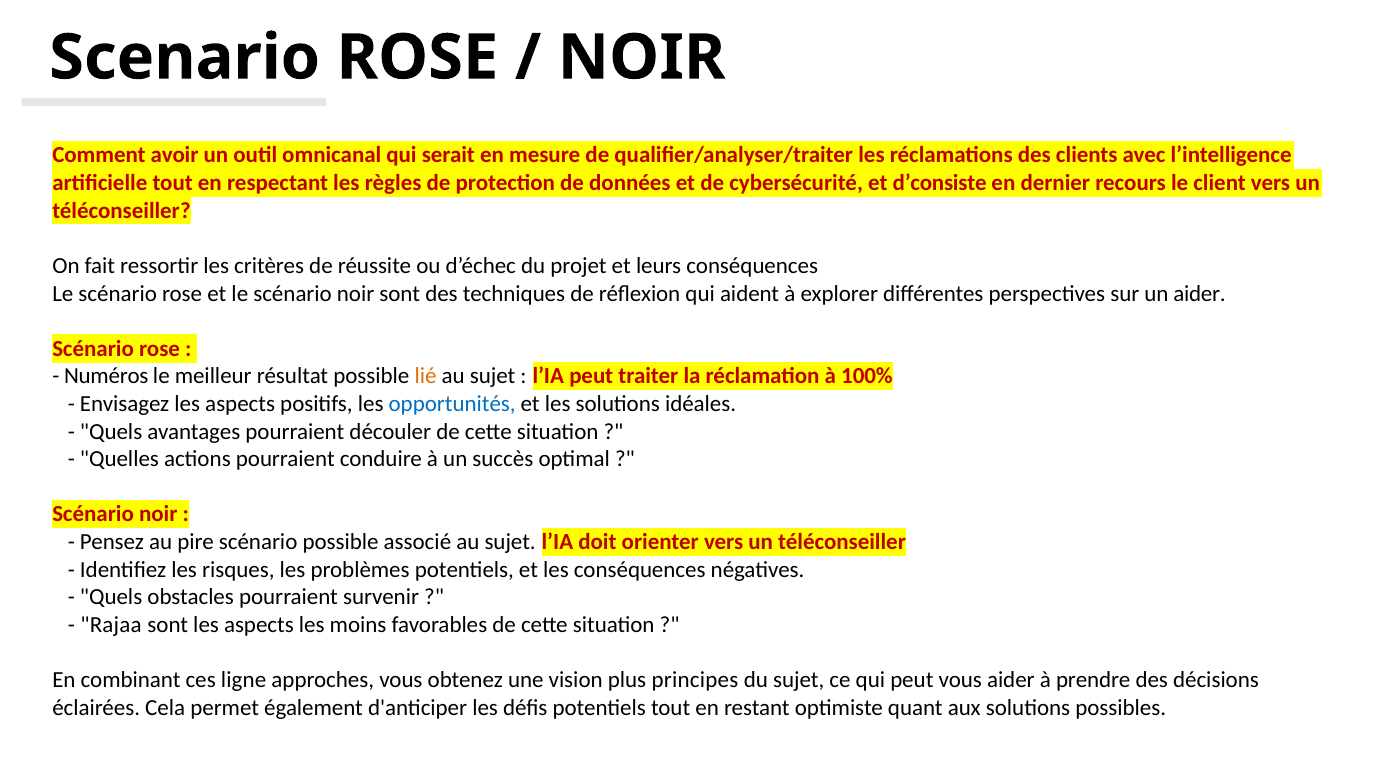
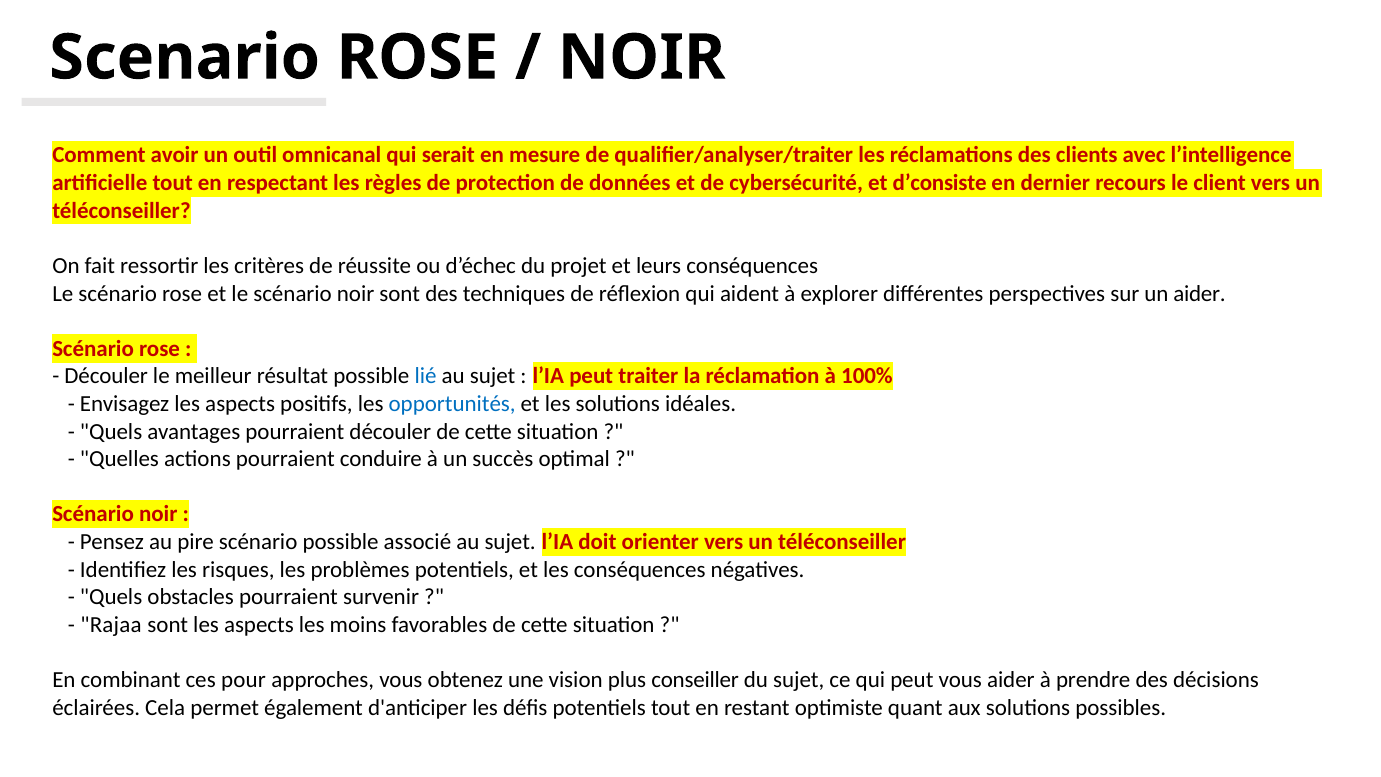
Numéros at (106, 376): Numéros -> Découler
lié colour: orange -> blue
ligne: ligne -> pour
principes: principes -> conseiller
